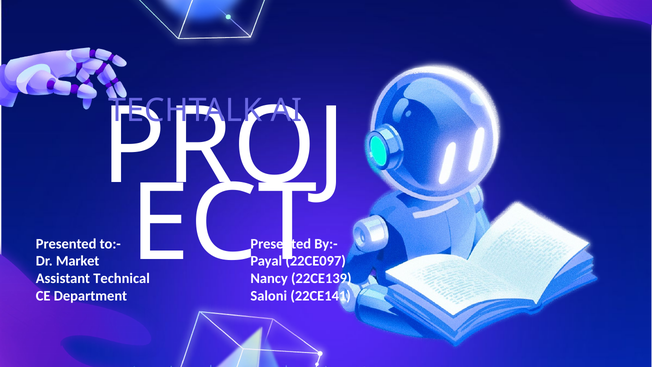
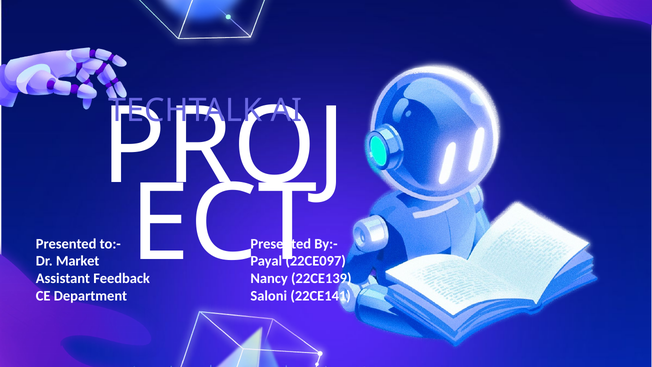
Technical: Technical -> Feedback
